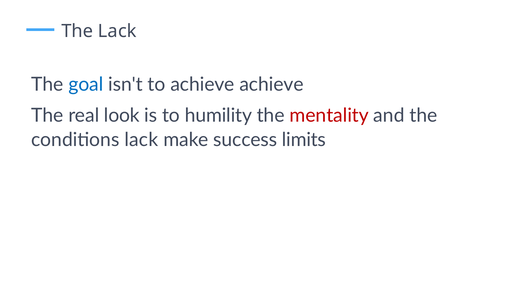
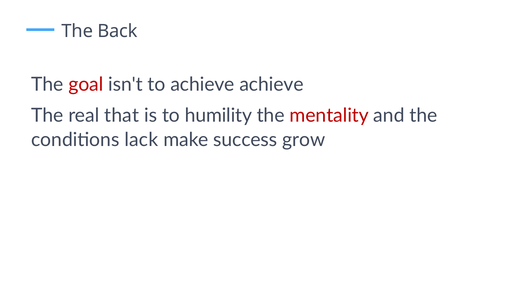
The Lack: Lack -> Back
goal colour: blue -> red
look: look -> that
limits: limits -> grow
